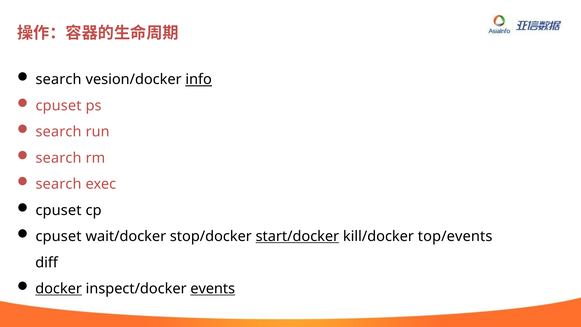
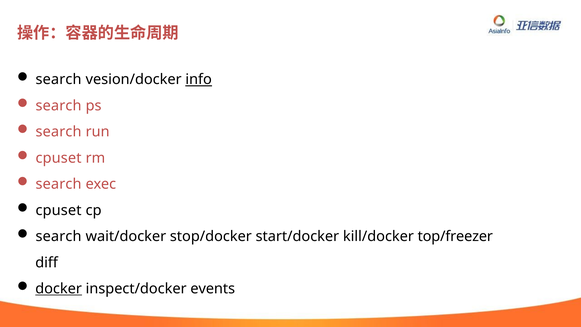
cpuset at (59, 106): cpuset -> search
search at (59, 158): search -> cpuset
cpuset at (59, 236): cpuset -> search
start/docker underline: present -> none
top/events: top/events -> top/freezer
events underline: present -> none
